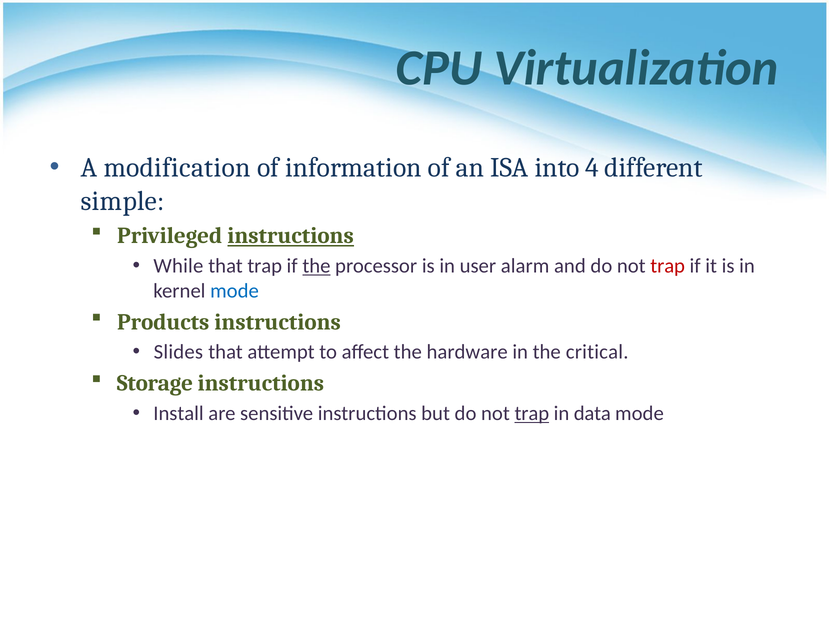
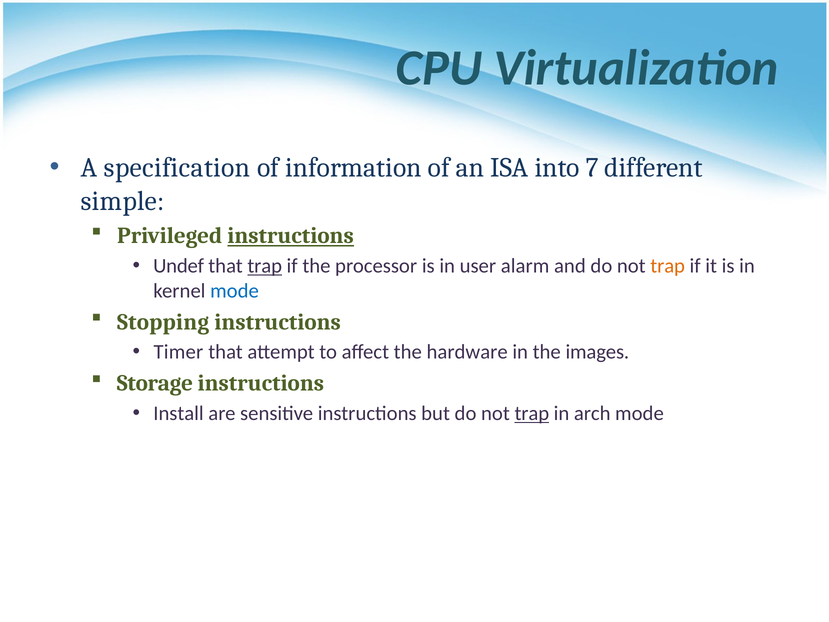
modification: modification -> specification
4: 4 -> 7
While: While -> Undef
trap at (265, 266) underline: none -> present
the at (316, 266) underline: present -> none
trap at (668, 266) colour: red -> orange
Products: Products -> Stopping
Slides: Slides -> Timer
critical: critical -> images
data: data -> arch
